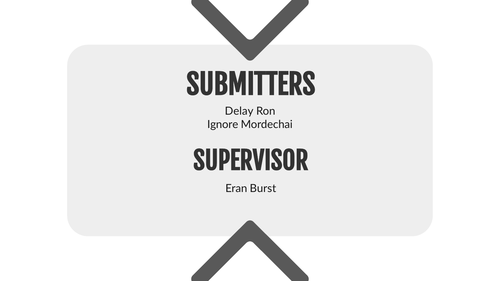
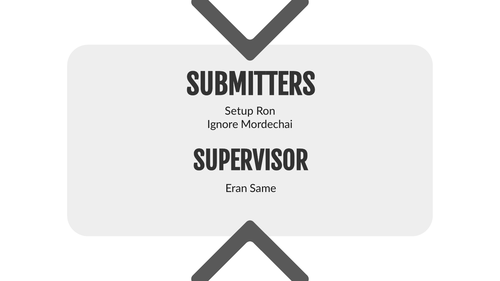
Delay: Delay -> Setup
Burst: Burst -> Same
